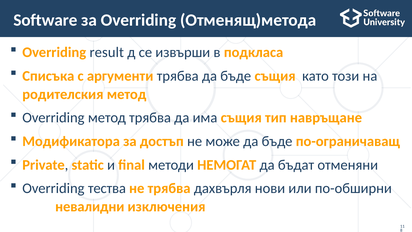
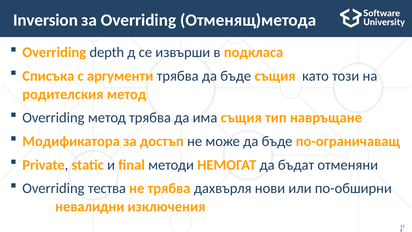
Software: Software -> Inversion
result: result -> depth
